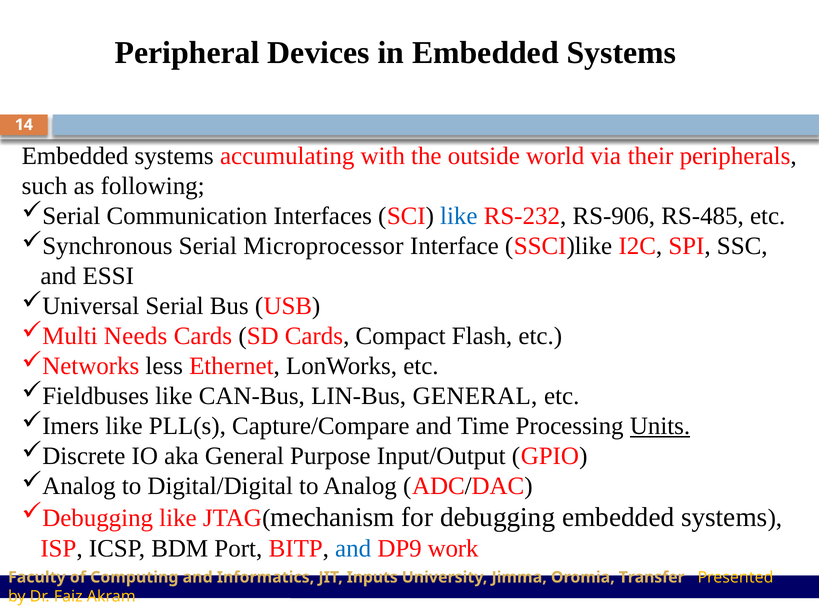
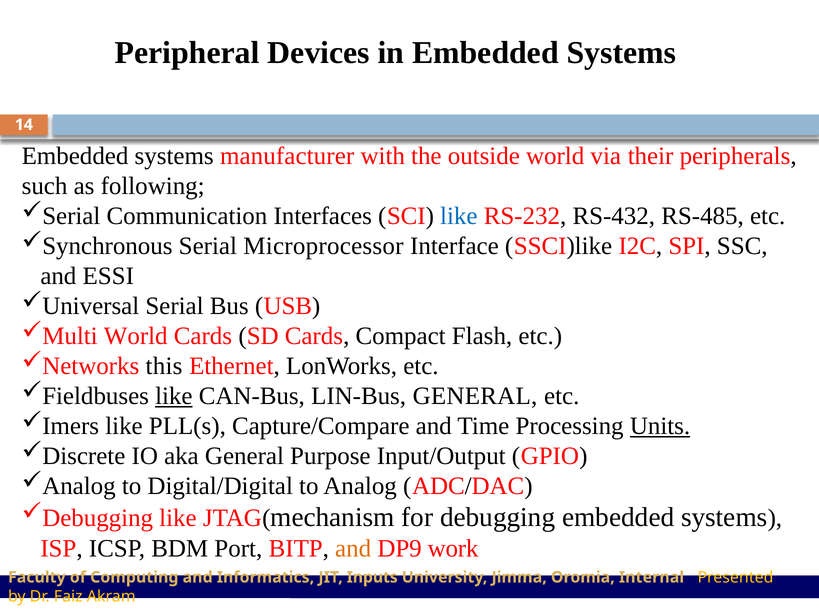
accumulating: accumulating -> manufacturer
RS-906: RS-906 -> RS-432
Needs at (136, 336): Needs -> World
less: less -> this
like at (174, 396) underline: none -> present
and at (353, 549) colour: blue -> orange
Transfer: Transfer -> Internal
